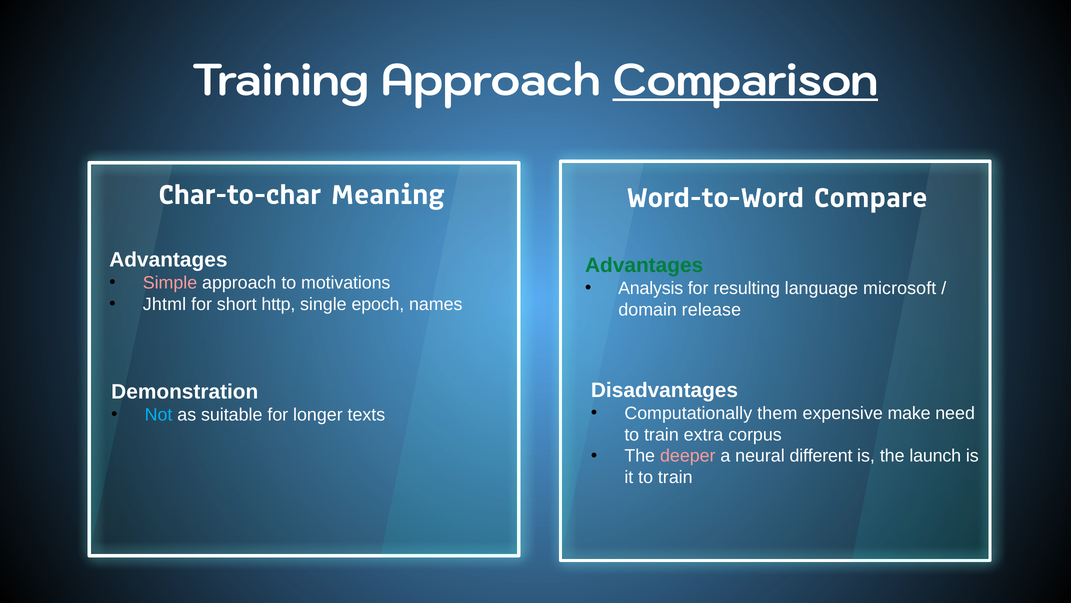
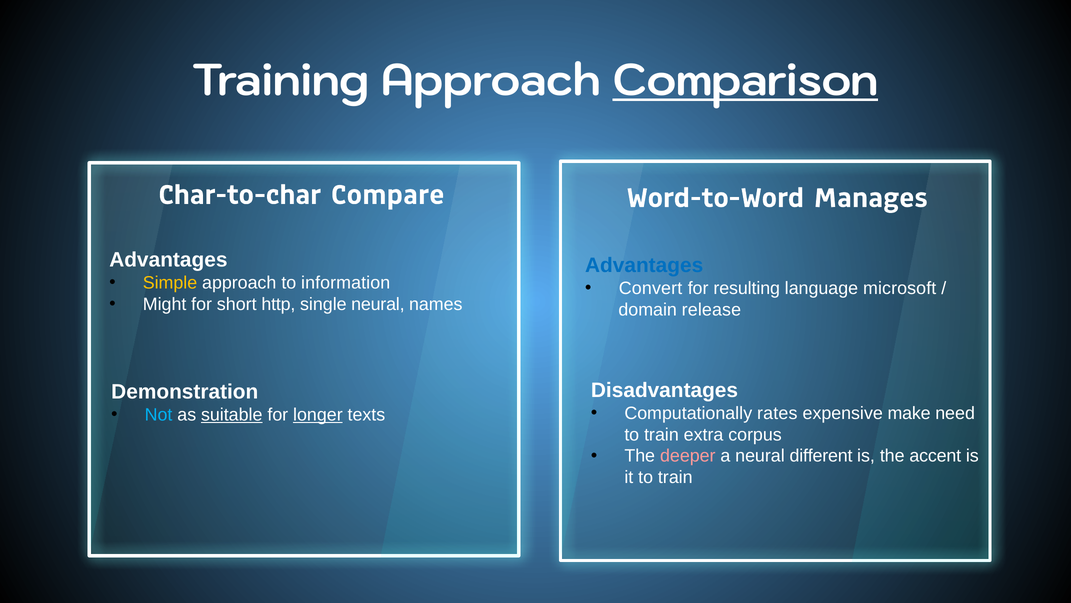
Meaning: Meaning -> Compare
Compare: Compare -> Manages
Advantages at (644, 265) colour: green -> blue
Simple colour: pink -> yellow
motivations: motivations -> information
Analysis: Analysis -> Convert
Jhtml: Jhtml -> Might
single epoch: epoch -> neural
them: them -> rates
suitable underline: none -> present
longer underline: none -> present
launch: launch -> accent
